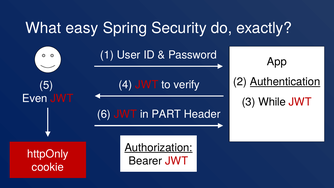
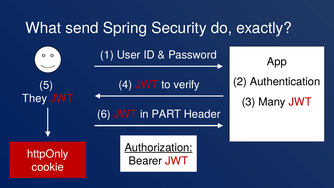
easy: easy -> send
Authentication underline: present -> none
Even: Even -> They
While: While -> Many
